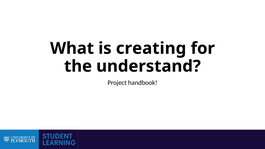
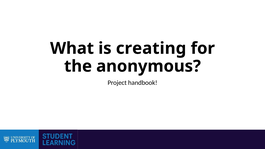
understand: understand -> anonymous
